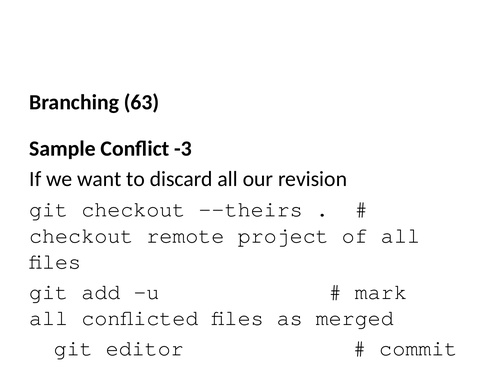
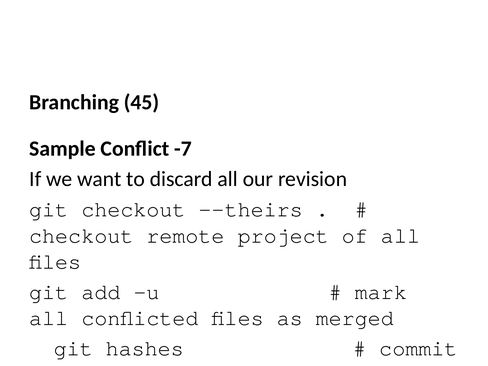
63: 63 -> 45
-3: -3 -> -7
editor: editor -> hashes
